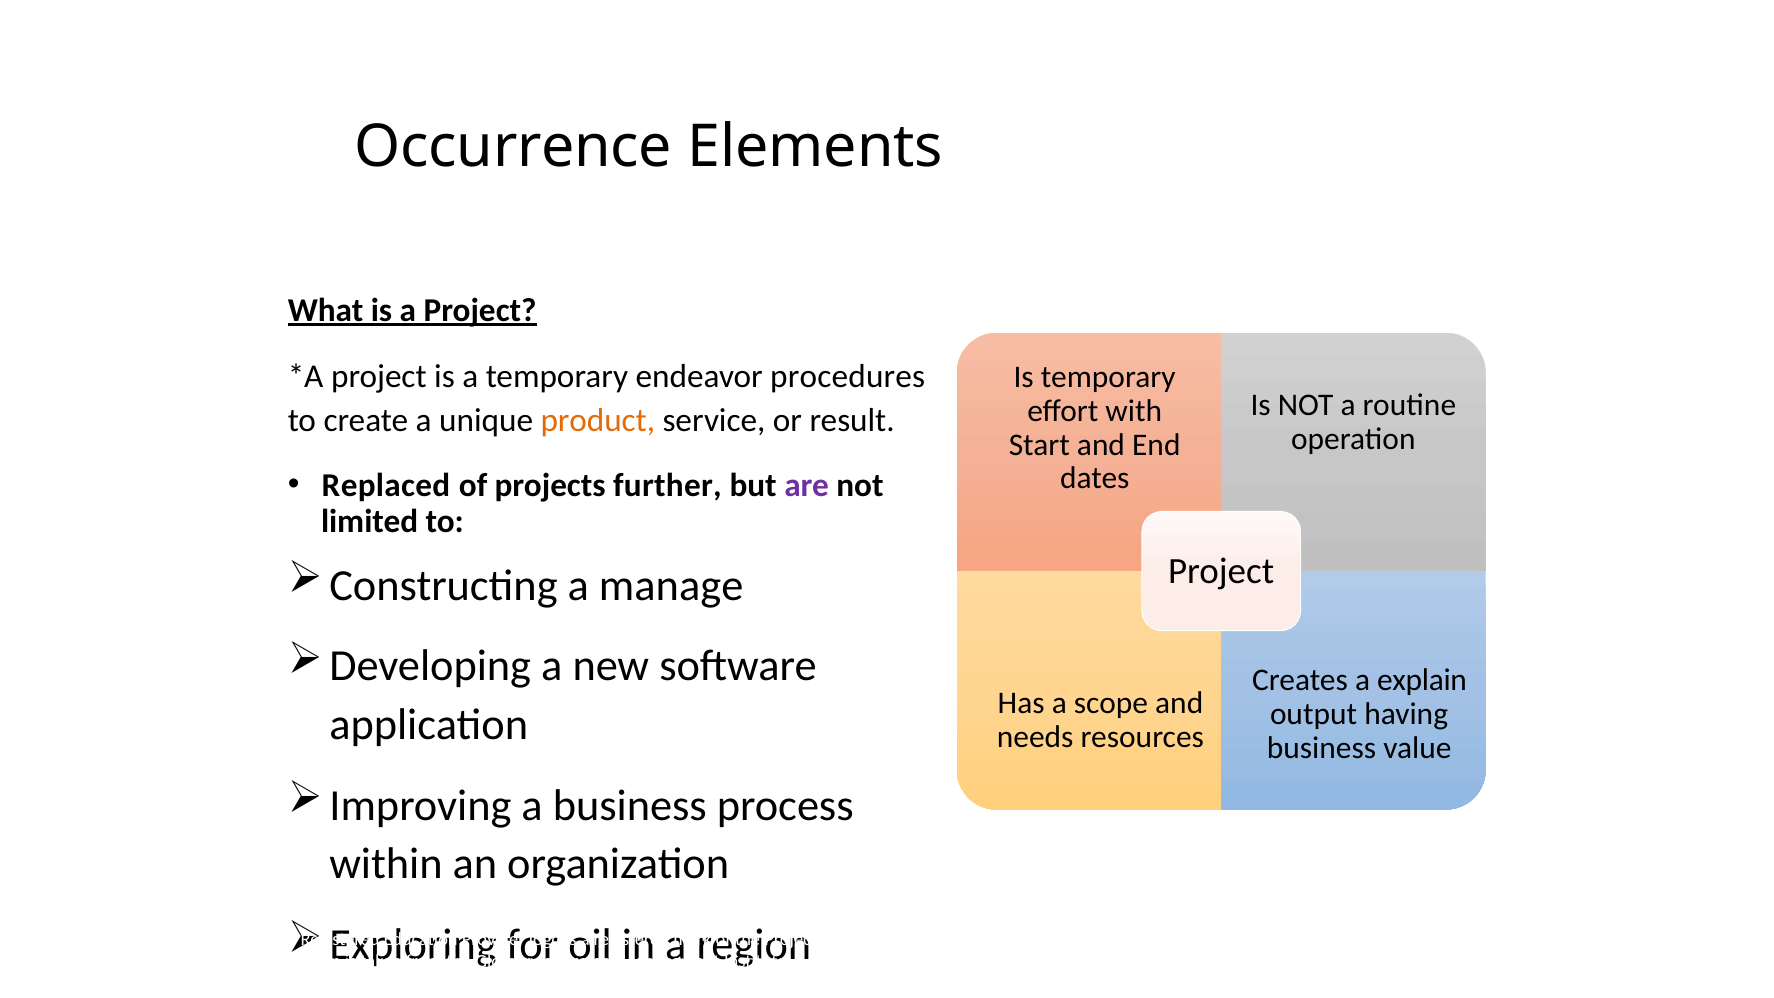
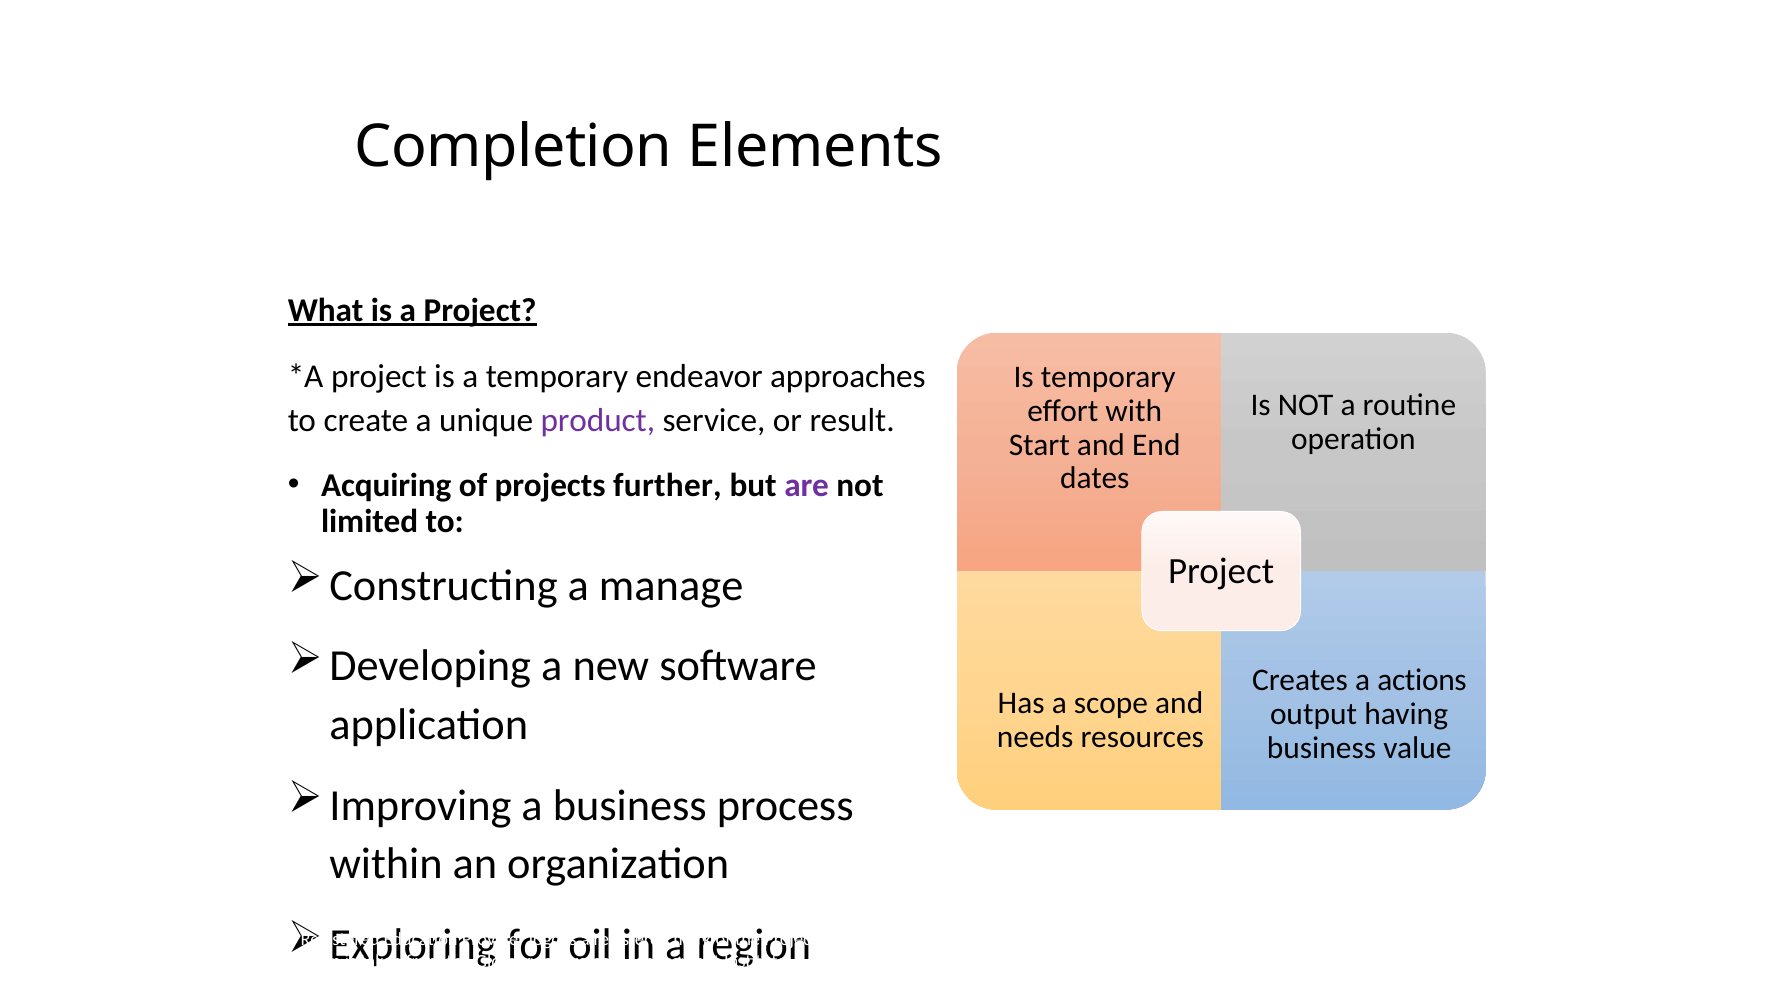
Occurrence: Occurrence -> Completion
procedures: procedures -> approaches
product colour: orange -> purple
Replaced: Replaced -> Acquiring
explain: explain -> actions
